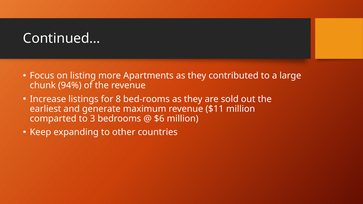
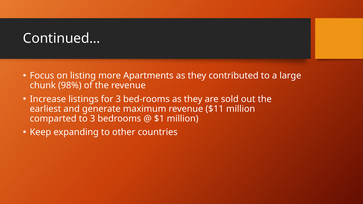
94%: 94% -> 98%
for 8: 8 -> 3
$6: $6 -> $1
